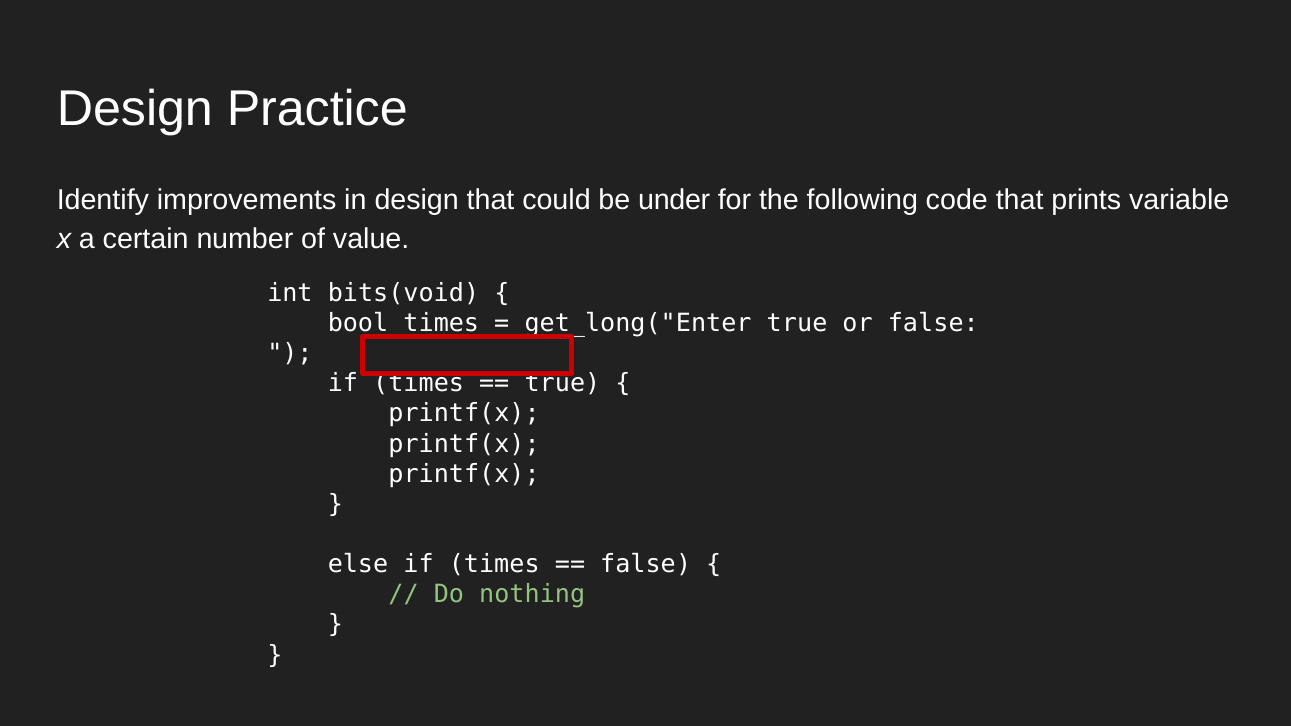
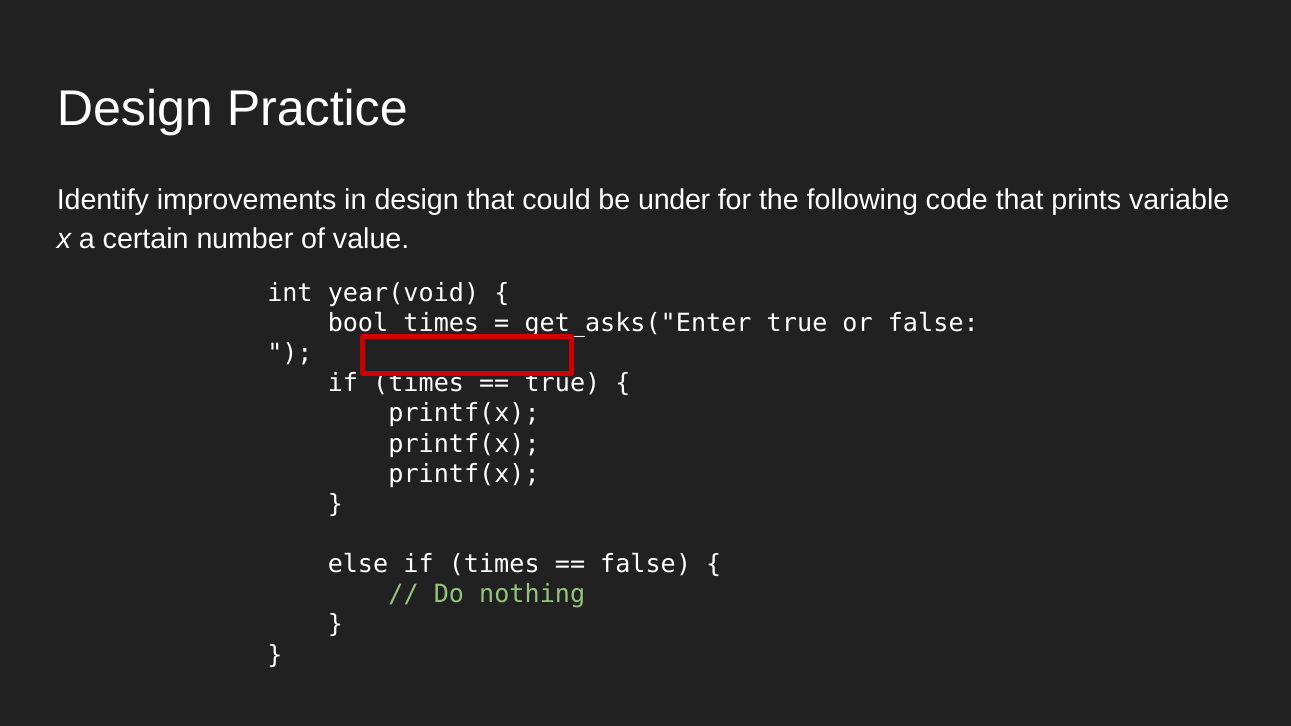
bits(void: bits(void -> year(void
get_long("Enter: get_long("Enter -> get_asks("Enter
